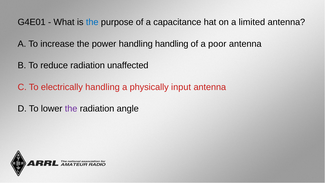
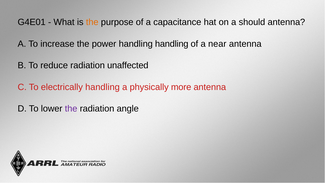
the at (92, 22) colour: blue -> orange
limited: limited -> should
poor: poor -> near
input: input -> more
